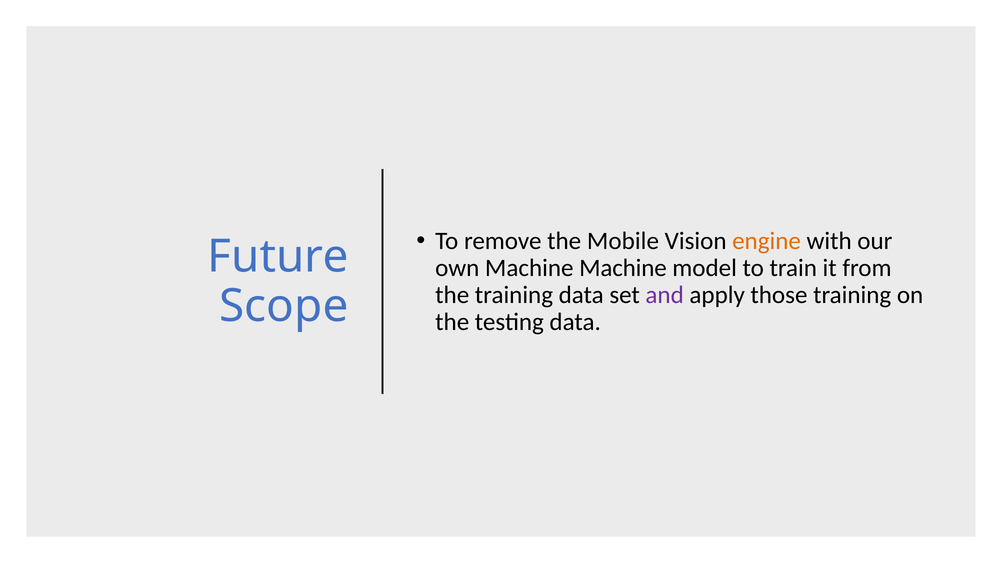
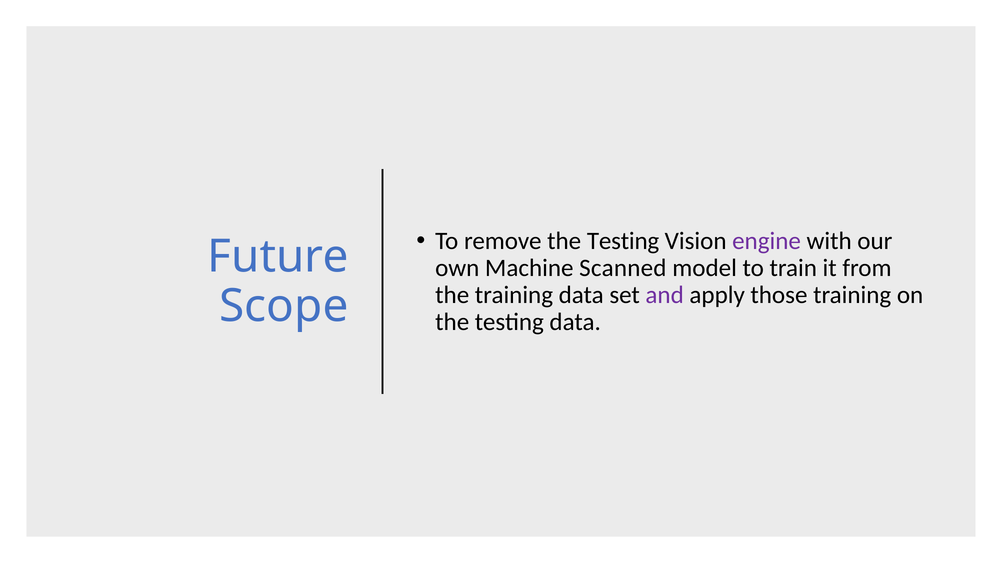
remove the Mobile: Mobile -> Testing
engine colour: orange -> purple
Machine Machine: Machine -> Scanned
